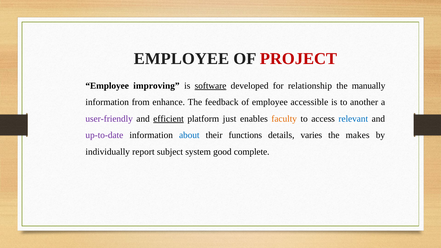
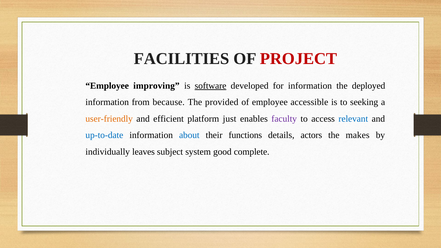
EMPLOYEE at (181, 59): EMPLOYEE -> FACILITIES
for relationship: relationship -> information
manually: manually -> deployed
enhance: enhance -> because
feedback: feedback -> provided
another: another -> seeking
user-friendly colour: purple -> orange
efficient underline: present -> none
faculty colour: orange -> purple
up-to-date colour: purple -> blue
varies: varies -> actors
report: report -> leaves
